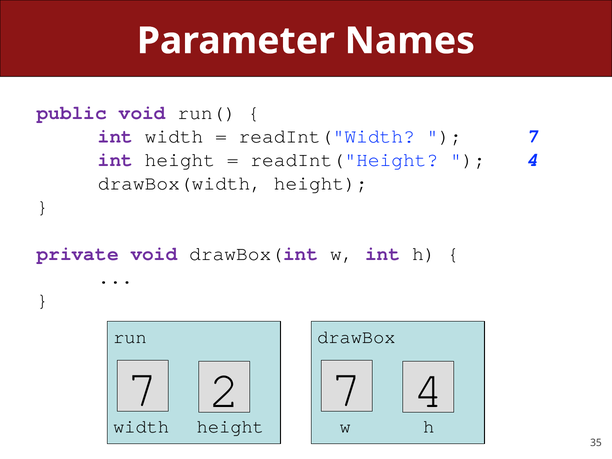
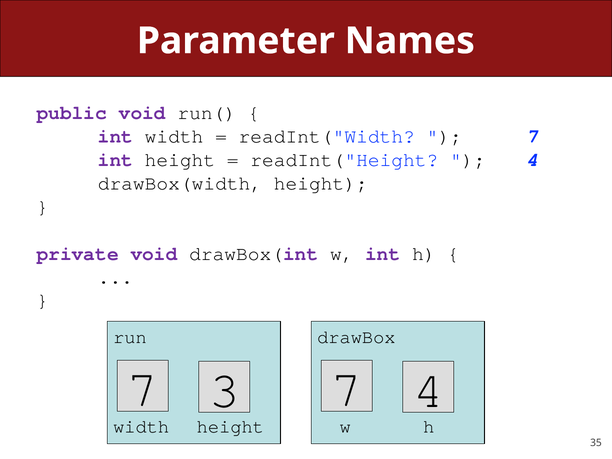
2: 2 -> 3
